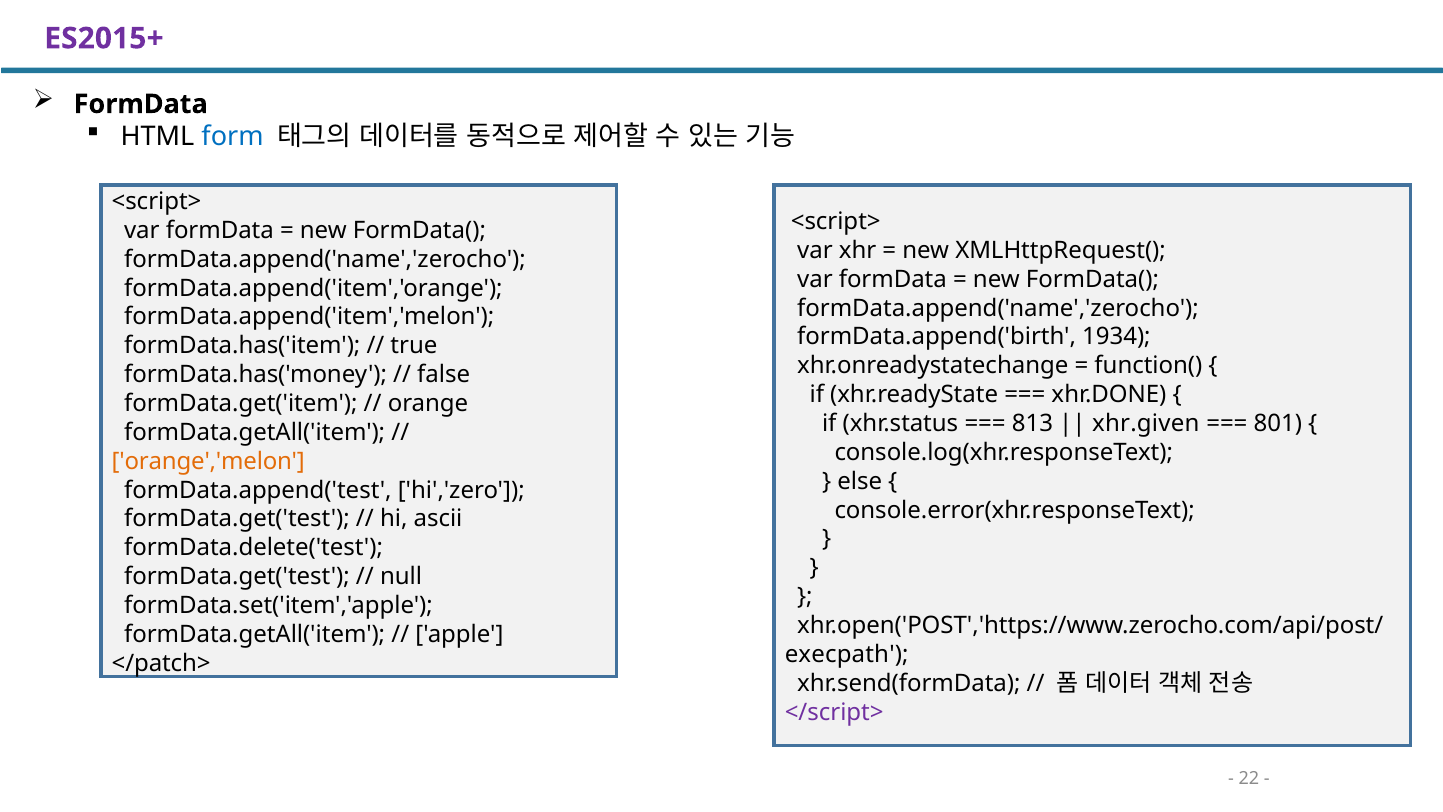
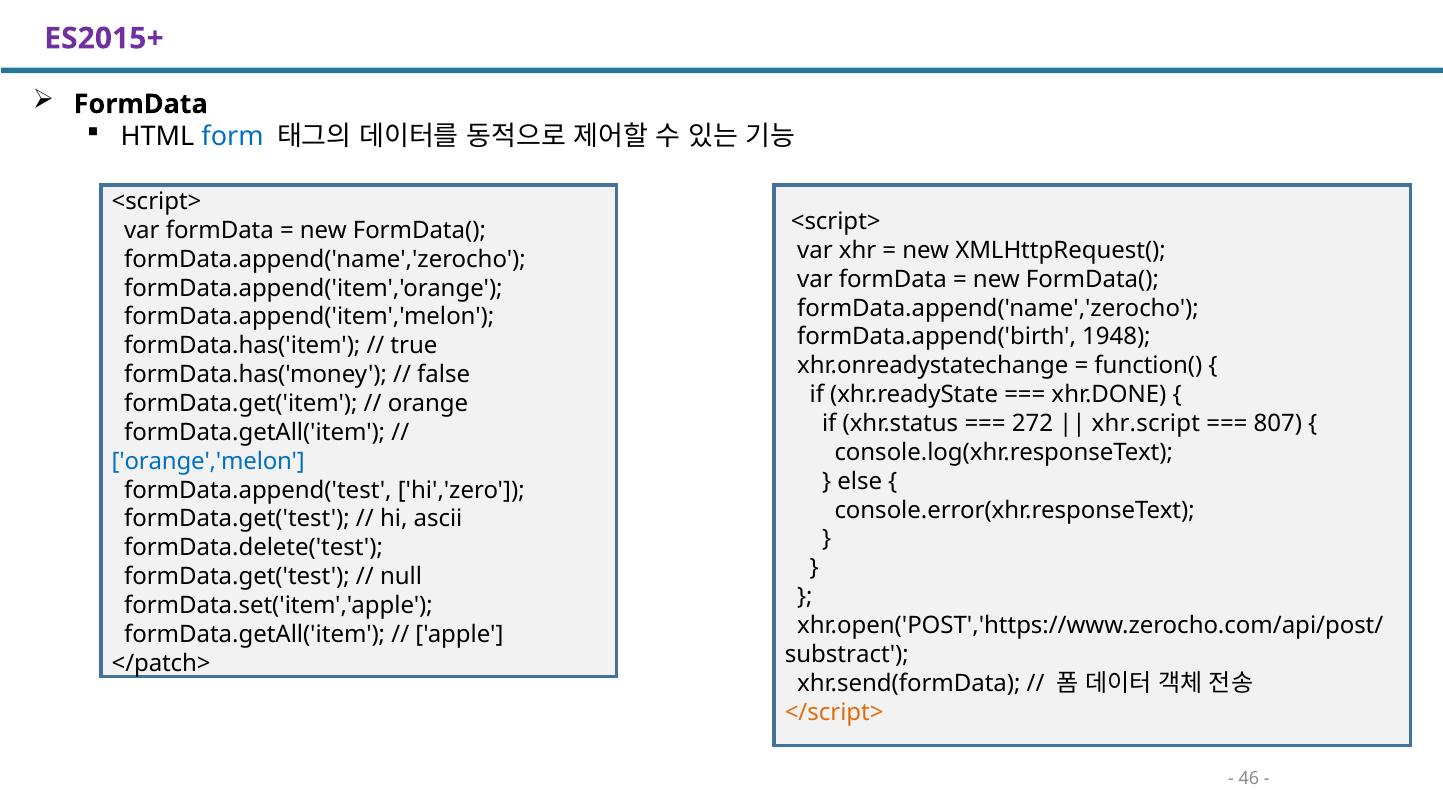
1934: 1934 -> 1948
813: 813 -> 272
xhr.given: xhr.given -> xhr.script
801: 801 -> 807
orange','melon colour: orange -> blue
execpath: execpath -> substract
</script> colour: purple -> orange
22: 22 -> 46
